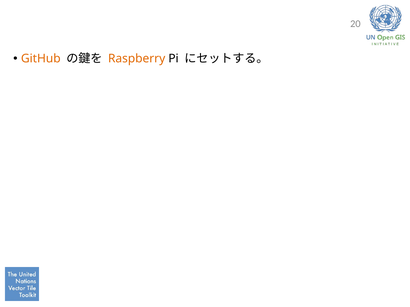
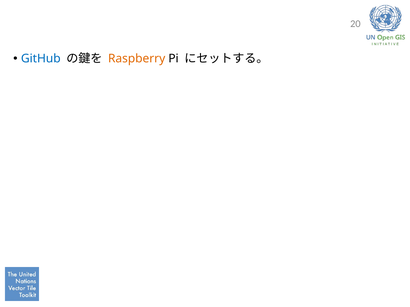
GitHub colour: orange -> blue
